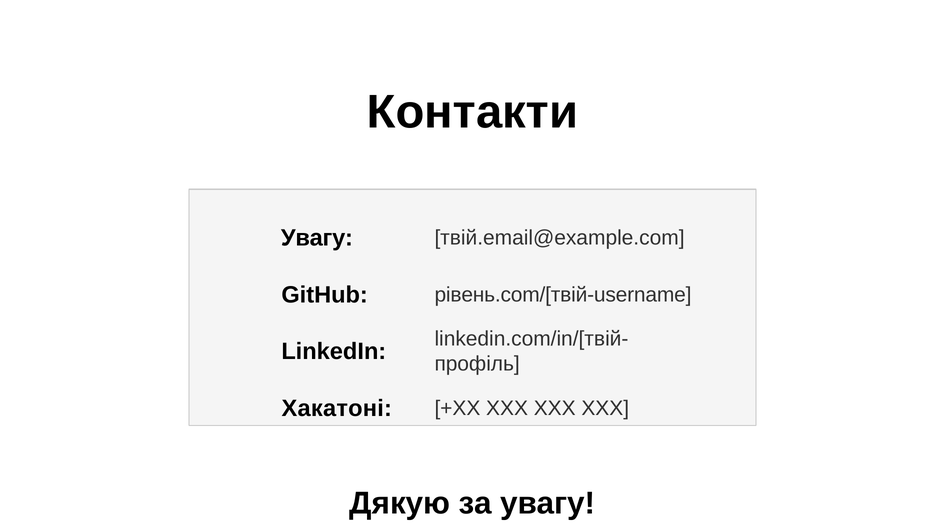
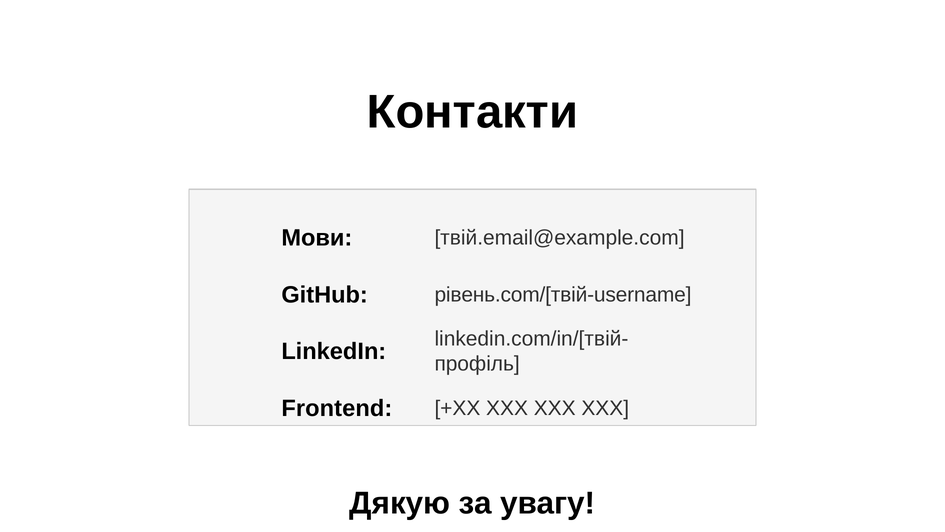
Увагу at (317, 238): Увагу -> Мови
Хакатоні: Хакатоні -> Frontend
